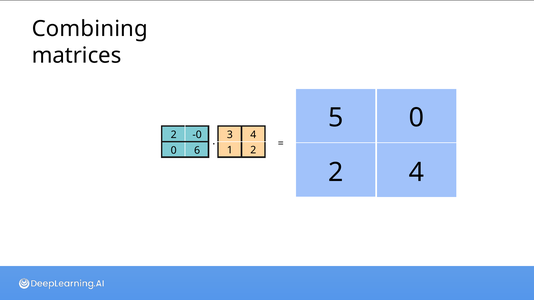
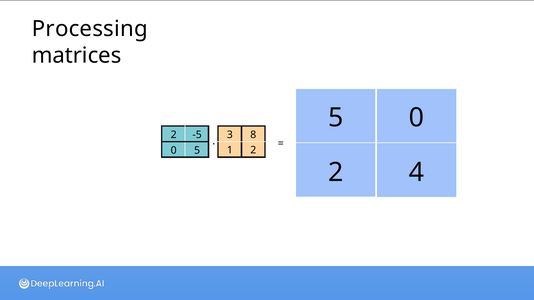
Combining: Combining -> Processing
-0: -0 -> -5
3 4: 4 -> 8
0 6: 6 -> 5
